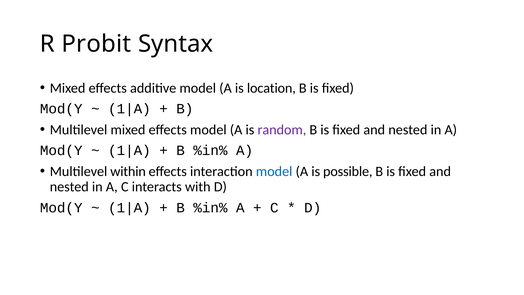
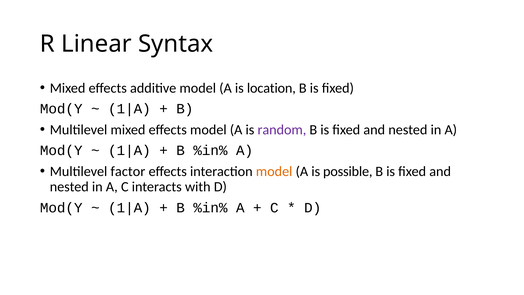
Probit: Probit -> Linear
within: within -> factor
model at (274, 171) colour: blue -> orange
